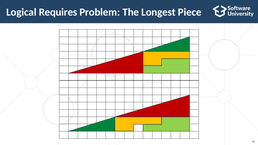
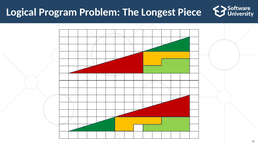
Requires: Requires -> Program
